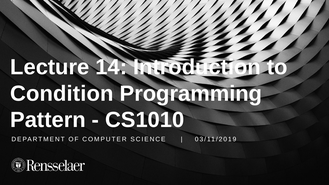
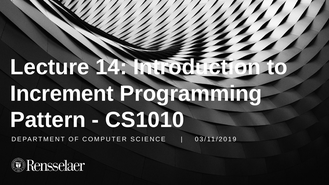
Condition: Condition -> Increment
